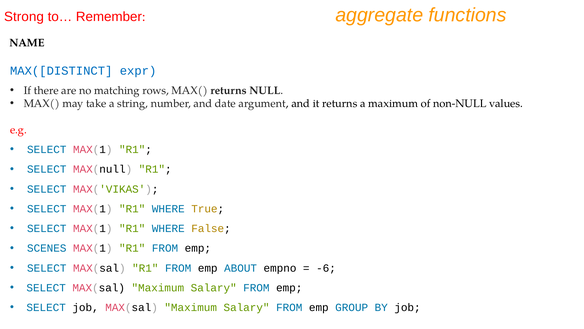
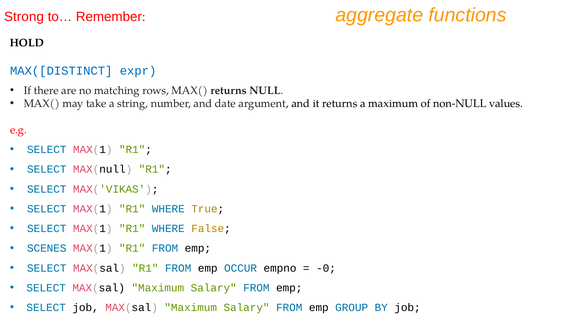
NAME: NAME -> HOLD
ABOUT: ABOUT -> OCCUR
-6: -6 -> -0
